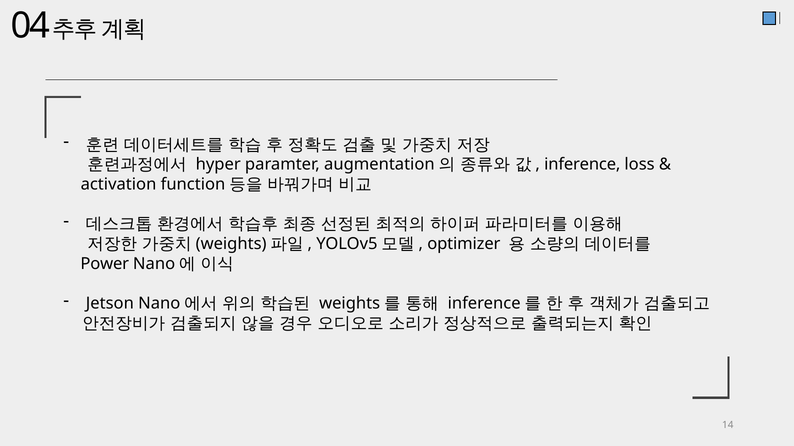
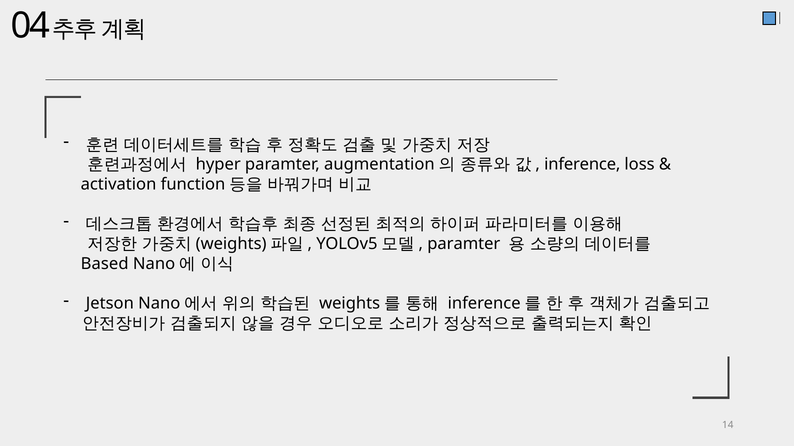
optimizer at (464, 244): optimizer -> paramter
Power: Power -> Based
